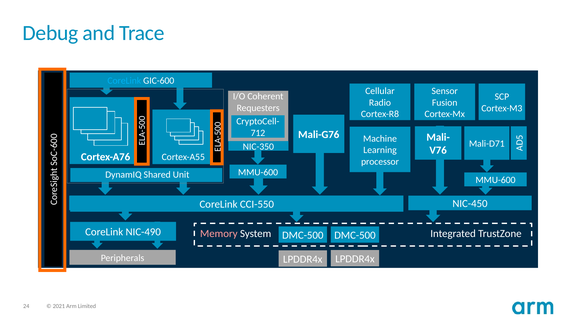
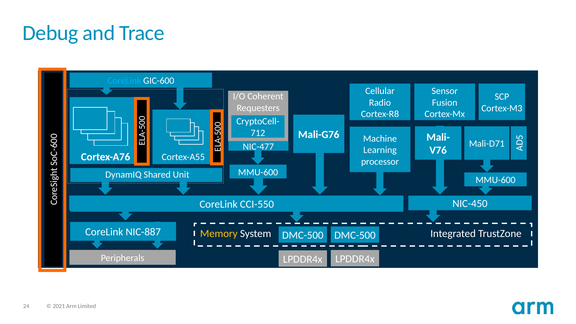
NIC-350: NIC-350 -> NIC-477
NIC-490: NIC-490 -> NIC-887
Memory colour: pink -> yellow
